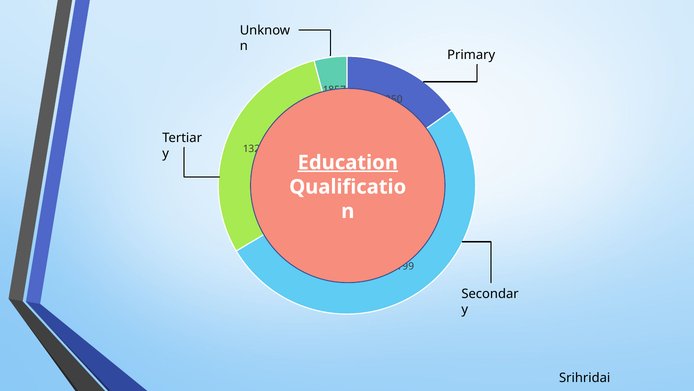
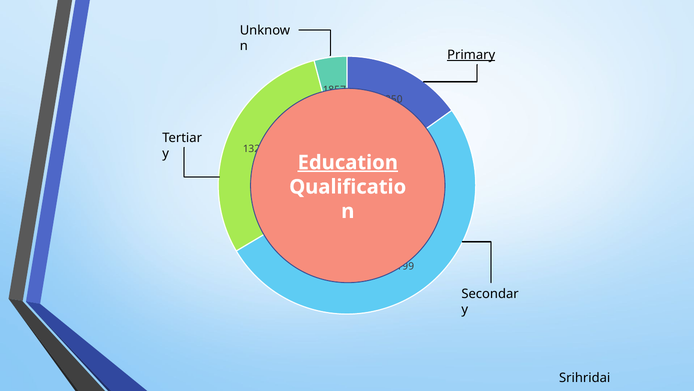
Primary underline: none -> present
